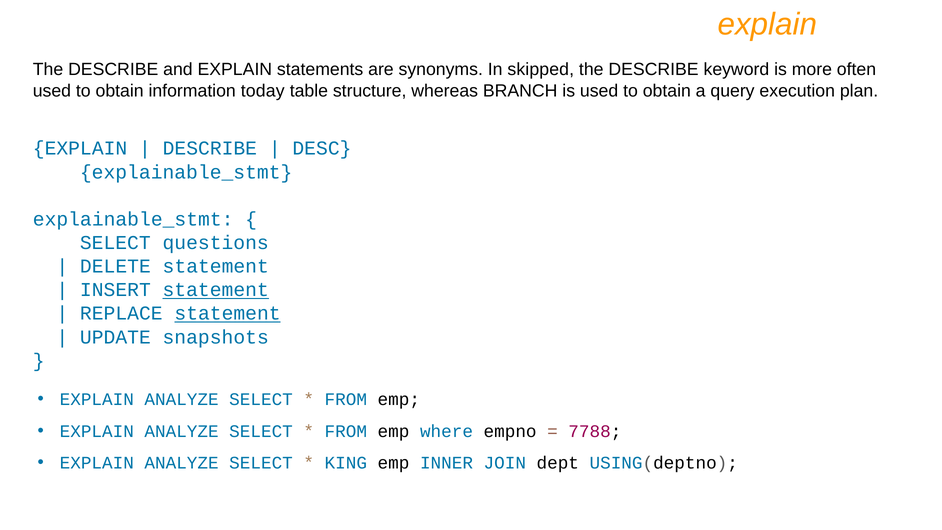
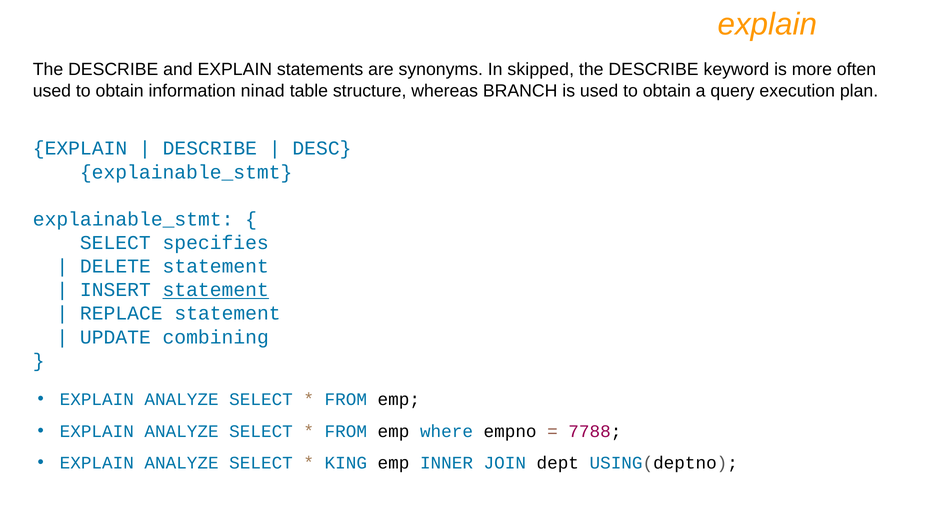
today: today -> ninad
questions: questions -> specifies
statement at (228, 313) underline: present -> none
snapshots: snapshots -> combining
